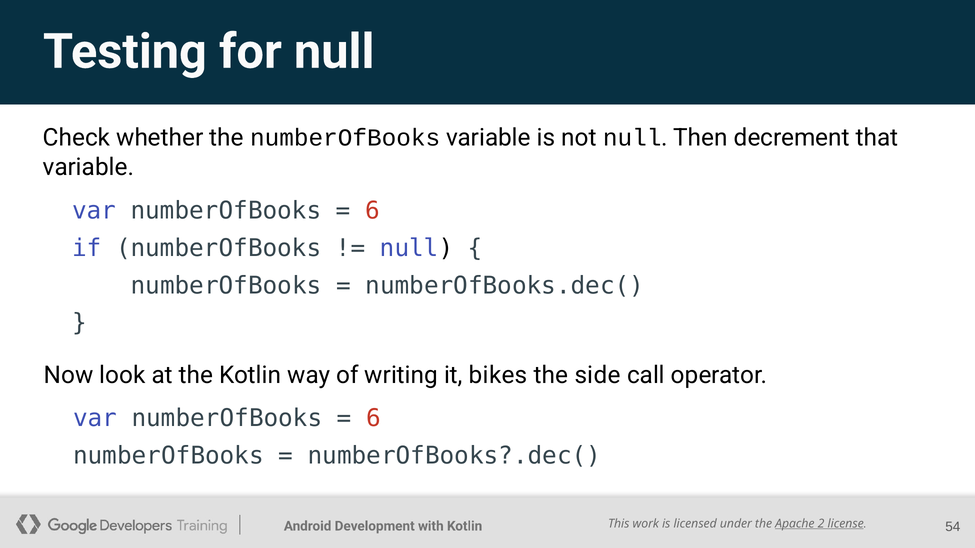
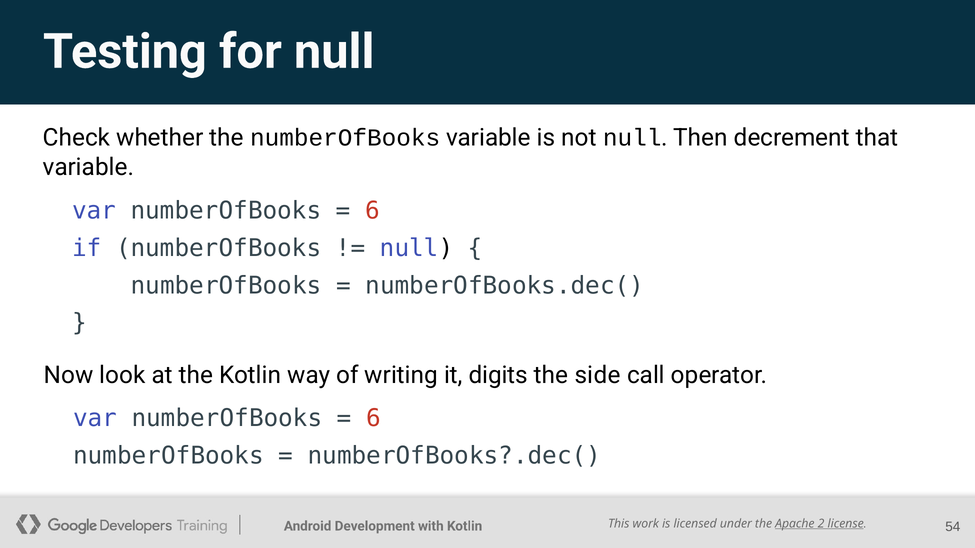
bikes: bikes -> digits
